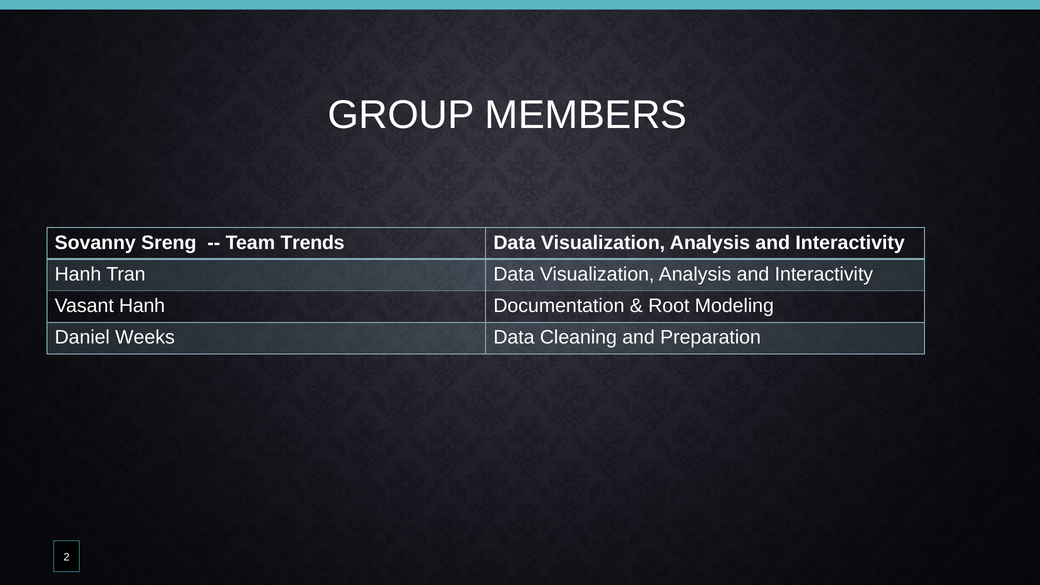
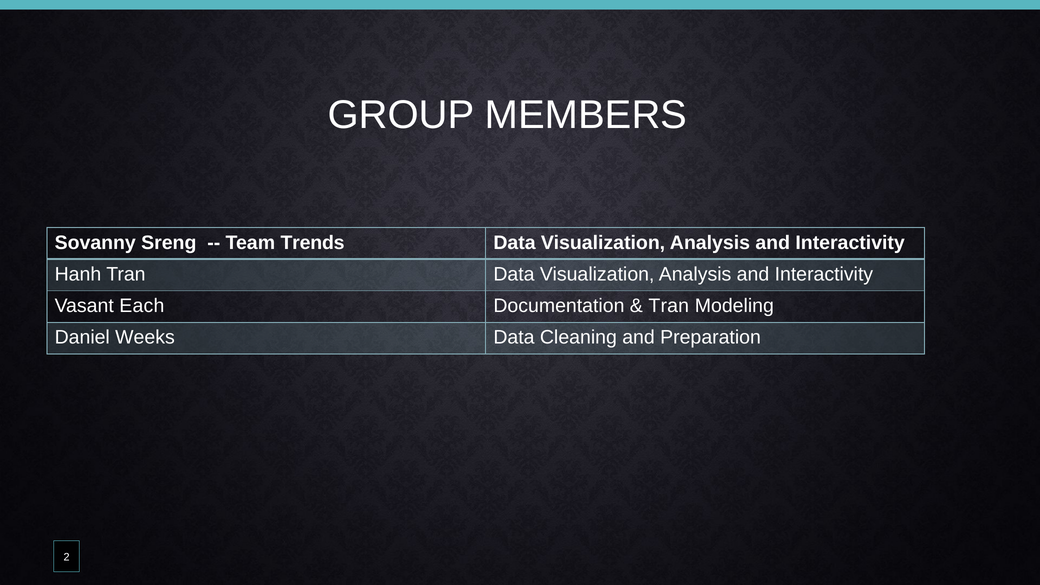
Vasant Hanh: Hanh -> Each
Root at (669, 306): Root -> Tran
